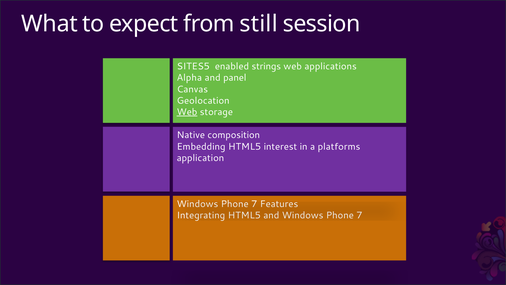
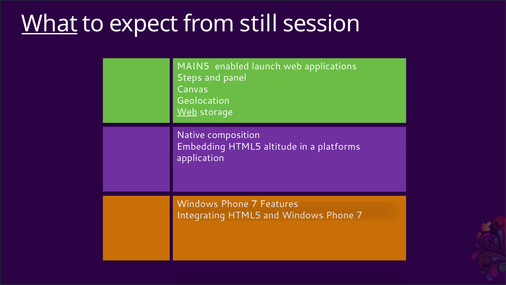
What underline: none -> present
SITES5: SITES5 -> MAIN5
strings: strings -> launch
Alpha: Alpha -> Steps
interest: interest -> altitude
